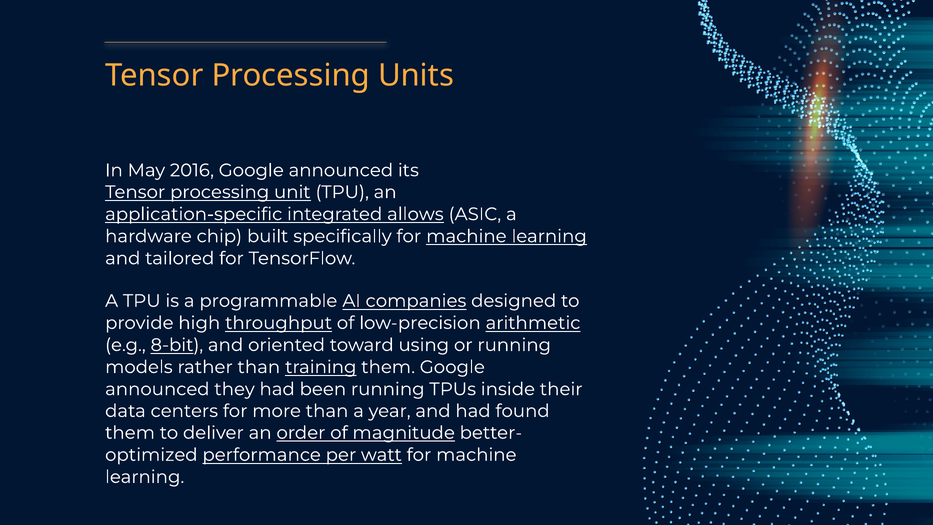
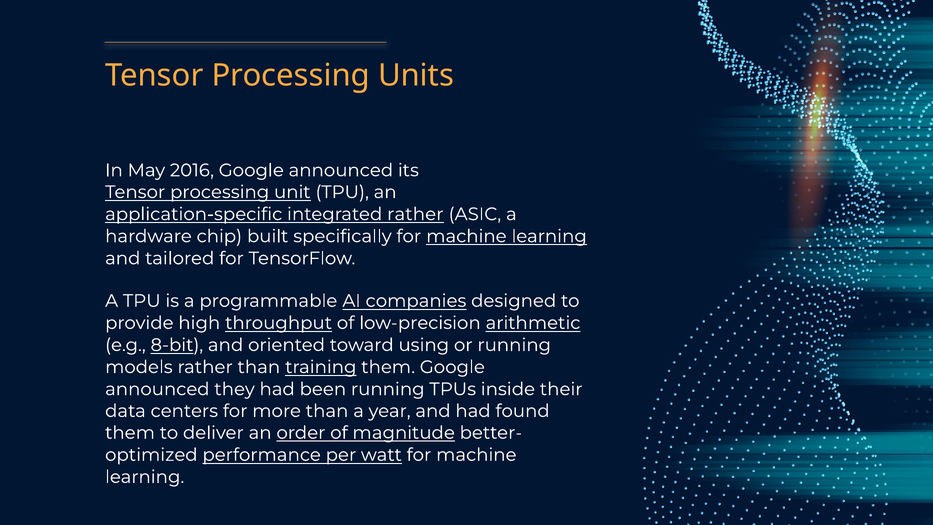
integrated allows: allows -> rather
